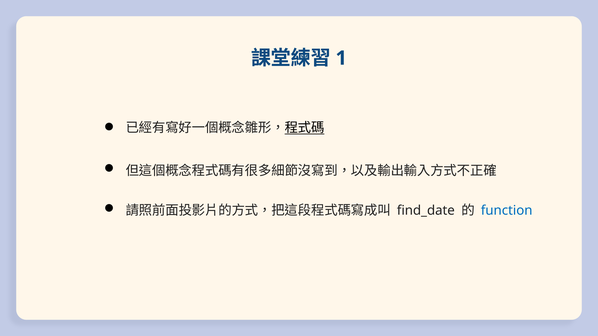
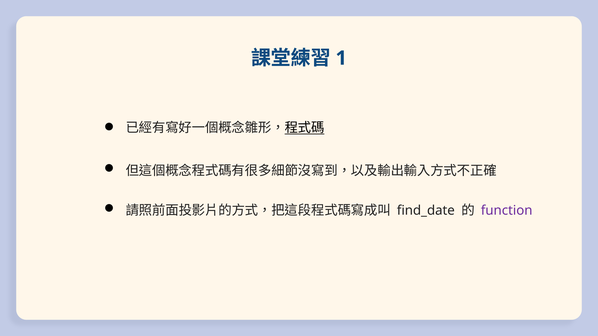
function colour: blue -> purple
